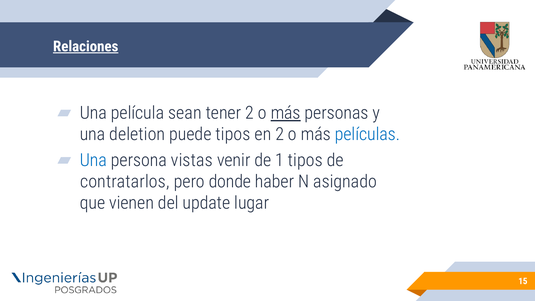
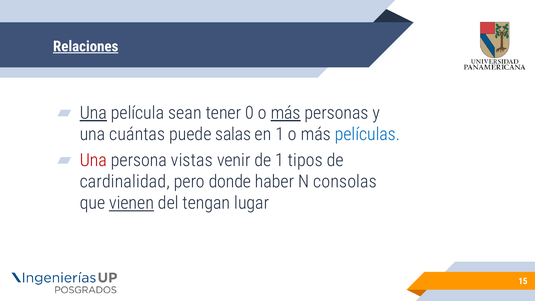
Una at (93, 113) underline: none -> present
tener 2: 2 -> 0
deletion: deletion -> cuántas
puede tipos: tipos -> salas
en 2: 2 -> 1
Una at (93, 160) colour: blue -> red
contratarlos: contratarlos -> cardinalidad
asignado: asignado -> consolas
vienen underline: none -> present
update: update -> tengan
